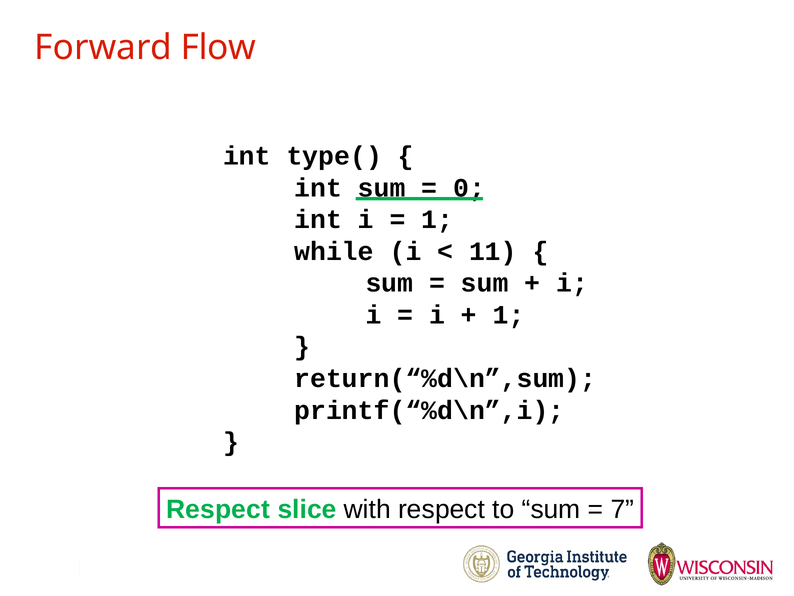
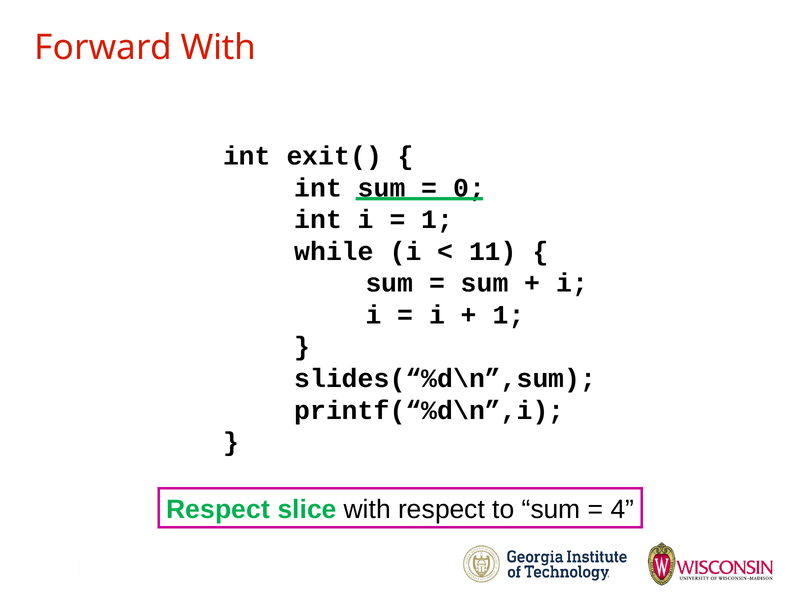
Forward Flow: Flow -> With
type(: type( -> exit(
return(“%d\n”,sum: return(“%d\n”,sum -> slides(“%d\n”,sum
7: 7 -> 4
